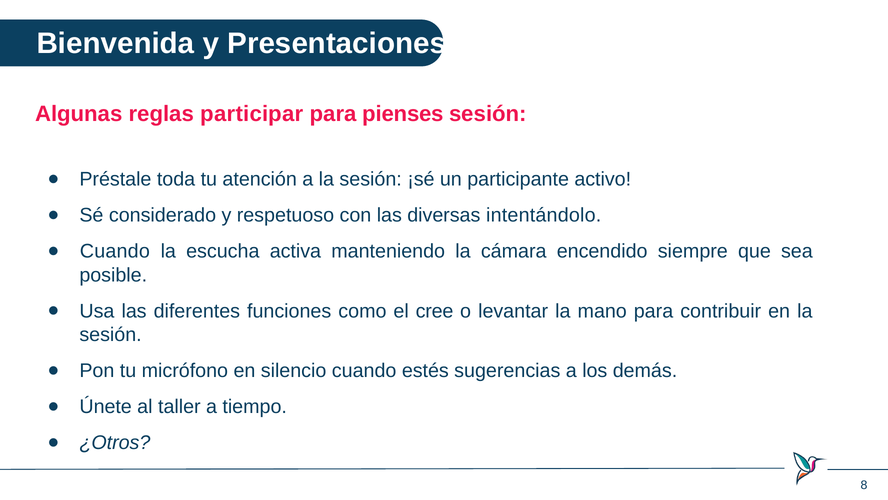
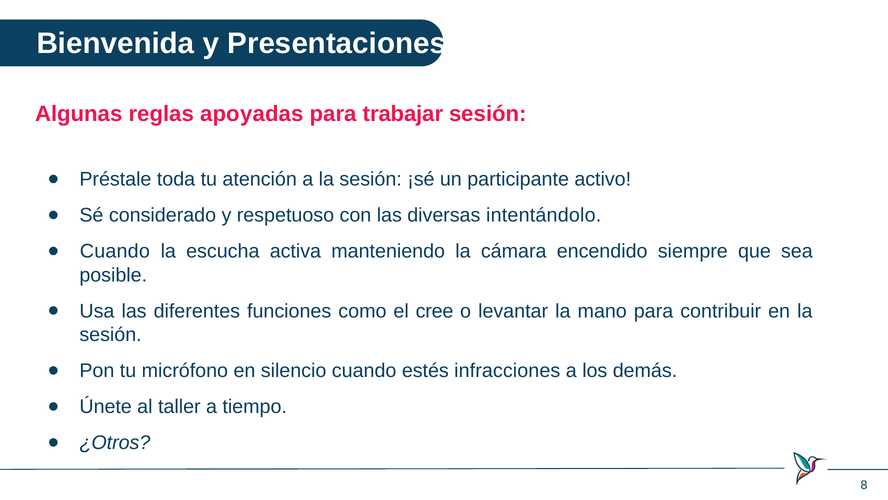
participar: participar -> apoyadas
pienses: pienses -> trabajar
sugerencias: sugerencias -> infracciones
